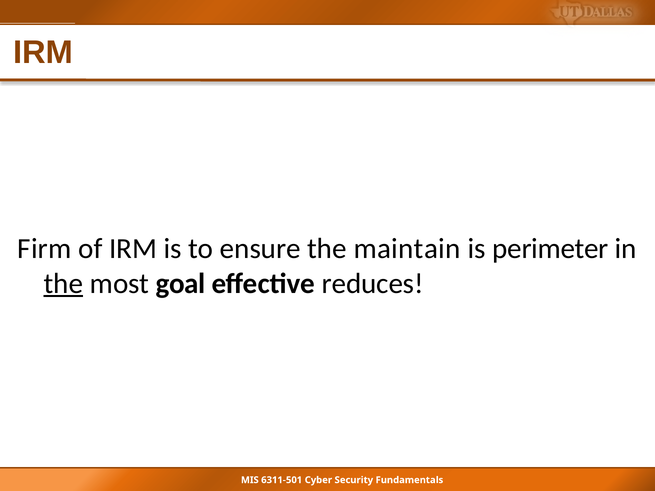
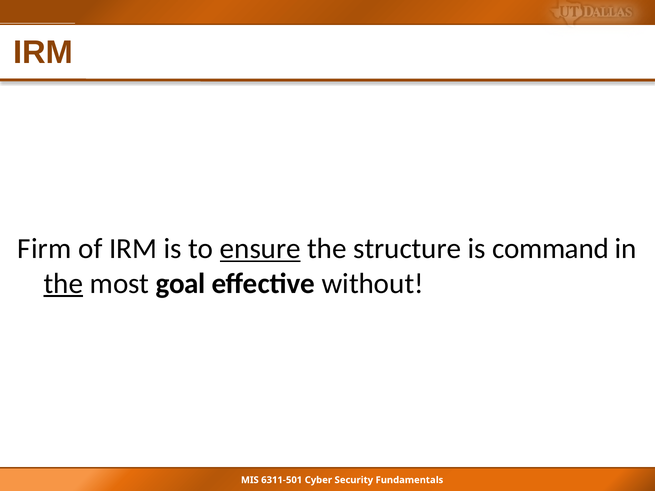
ensure underline: none -> present
maintain: maintain -> structure
perimeter: perimeter -> command
reduces: reduces -> without
